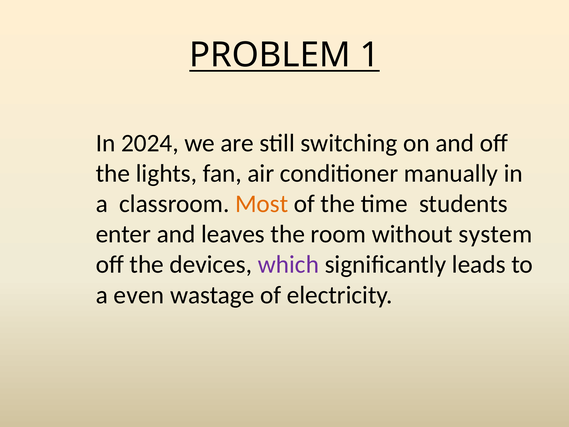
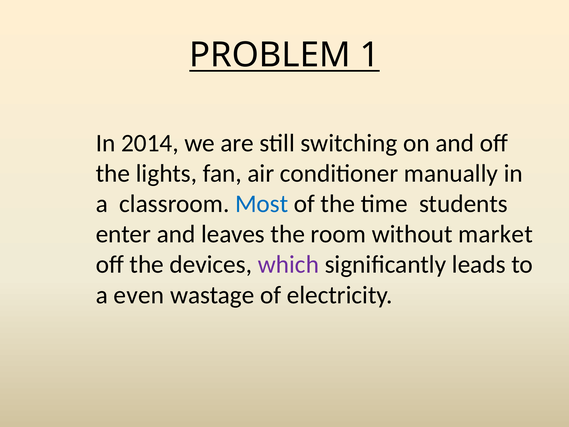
2024: 2024 -> 2014
Most colour: orange -> blue
system: system -> market
